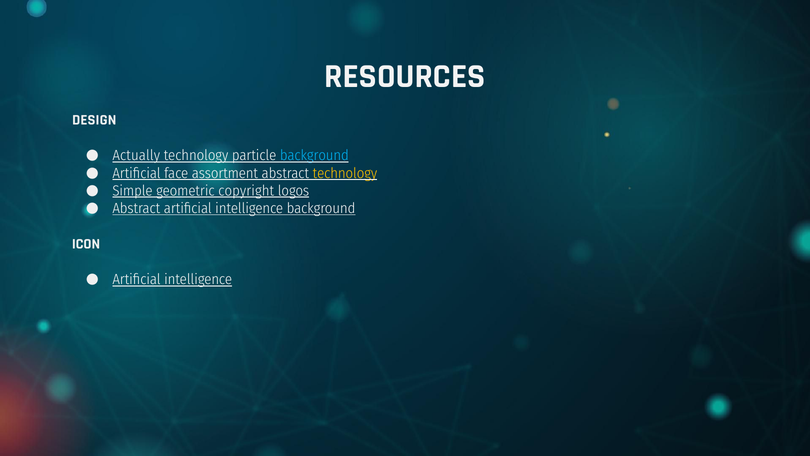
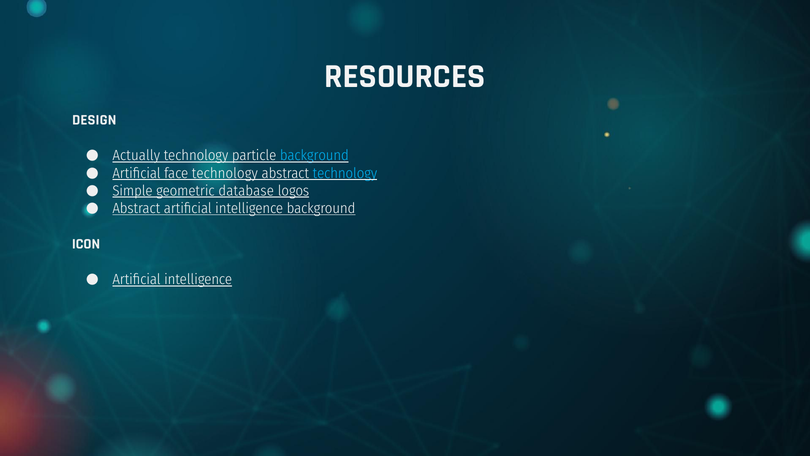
face assortment: assortment -> technology
technology at (345, 173) colour: yellow -> light blue
copyright: copyright -> database
